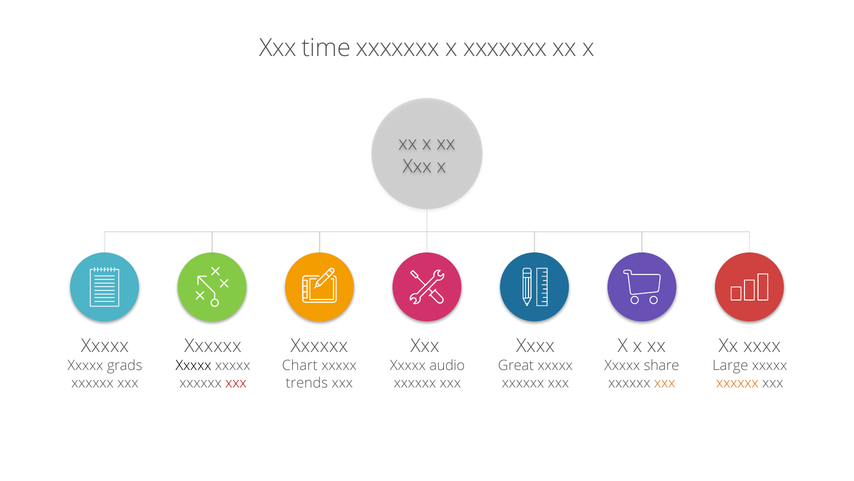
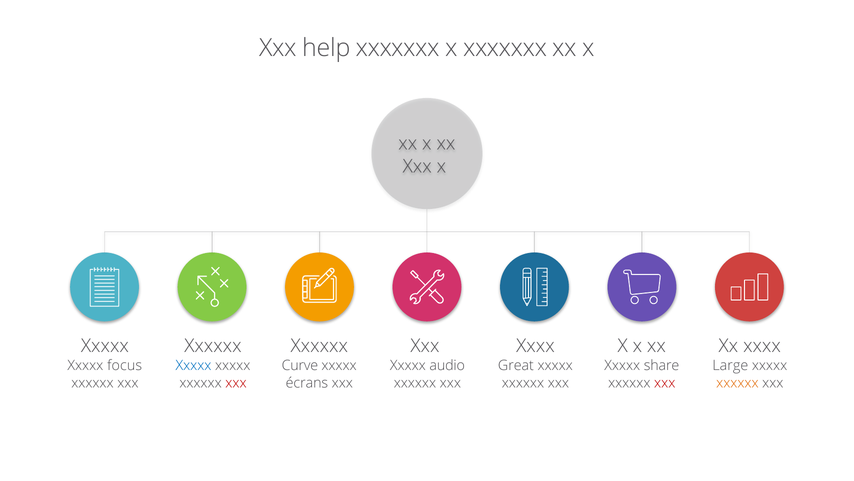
time: time -> help
grads: grads -> focus
Xxxxx at (193, 365) colour: black -> blue
Chart: Chart -> Curve
trends: trends -> écrans
xxx at (665, 382) colour: orange -> red
